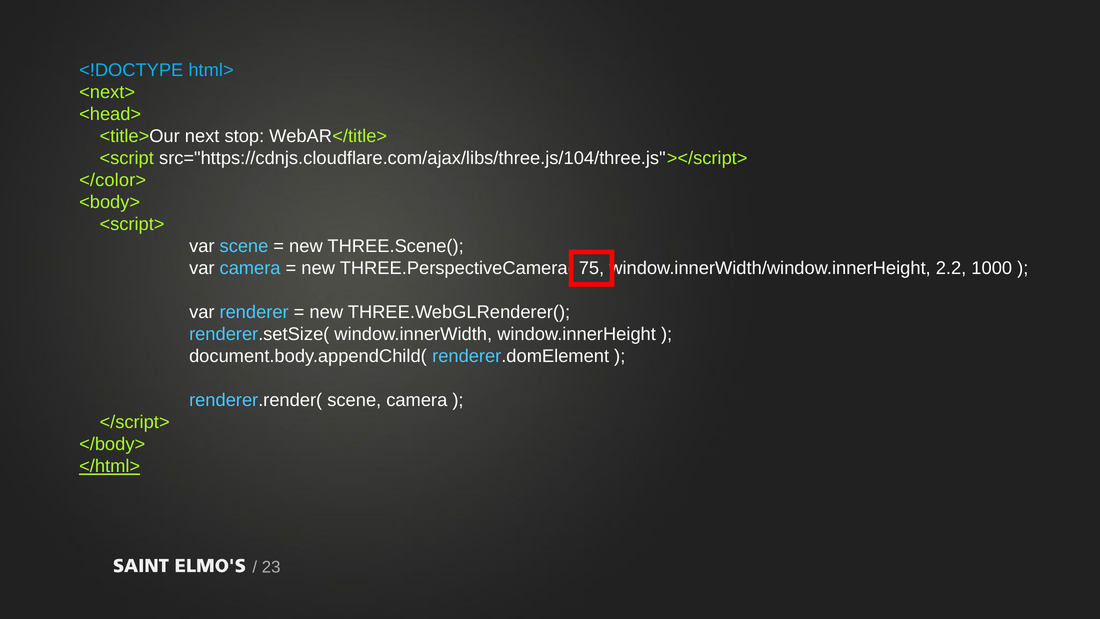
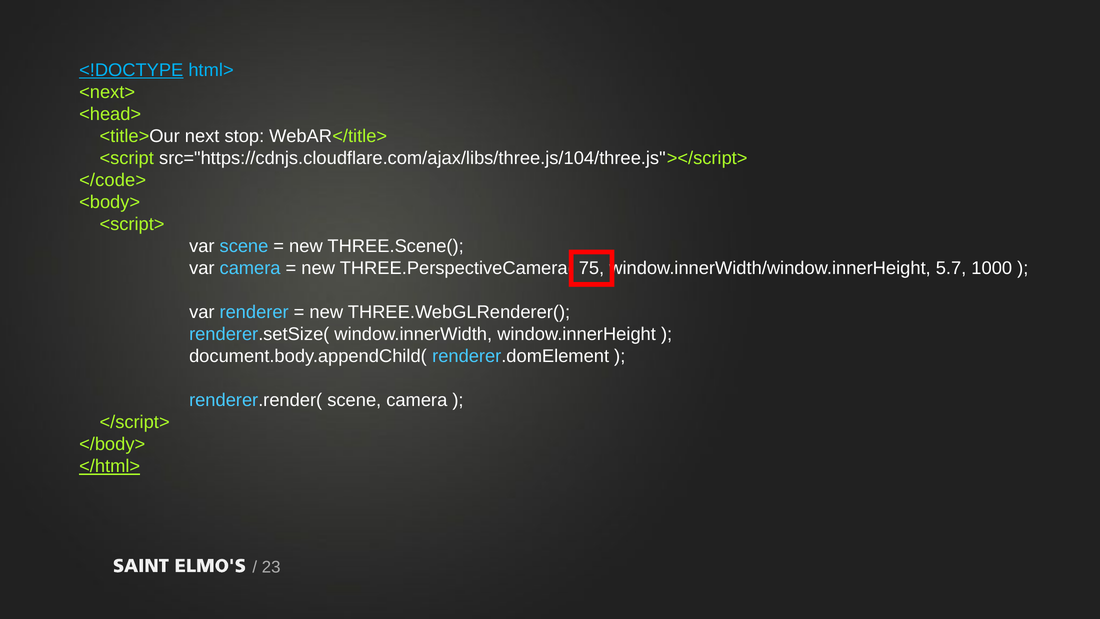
<!DOCTYPE underline: none -> present
</color>: </color> -> </code>
2.2: 2.2 -> 5.7
